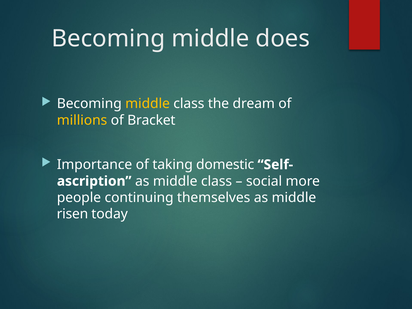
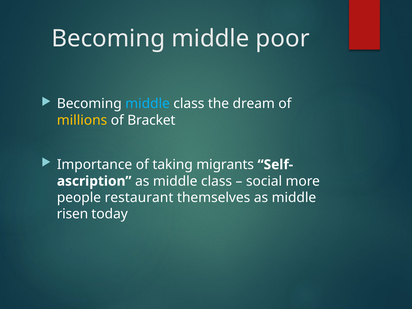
does: does -> poor
middle at (148, 104) colour: yellow -> light blue
domestic: domestic -> migrants
continuing: continuing -> restaurant
